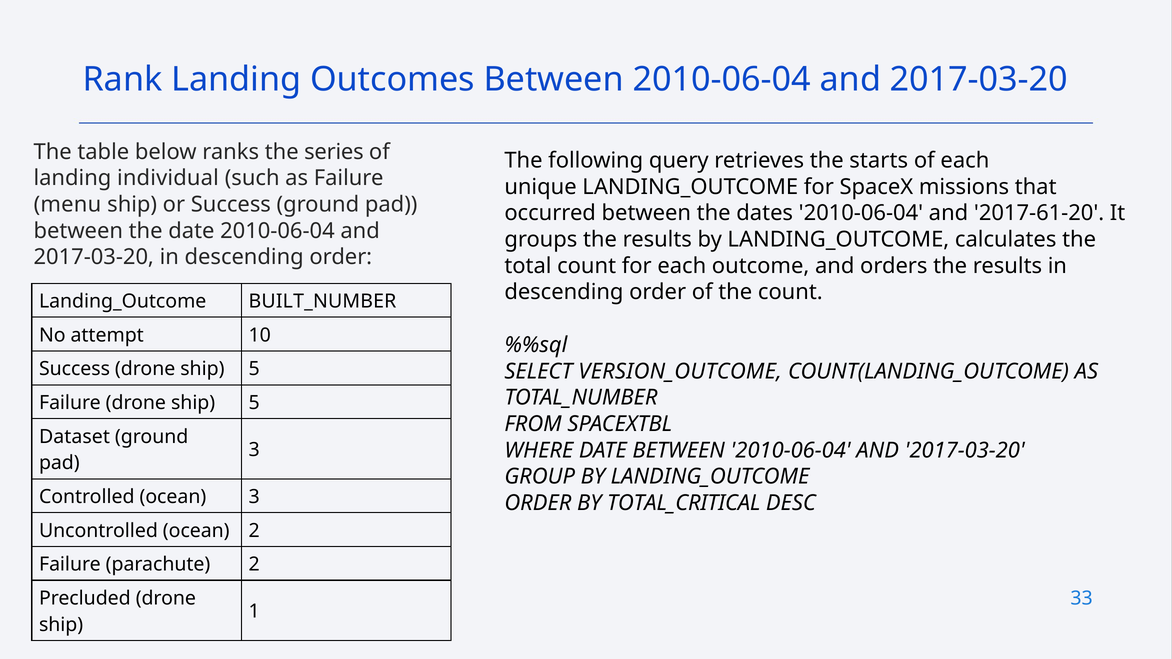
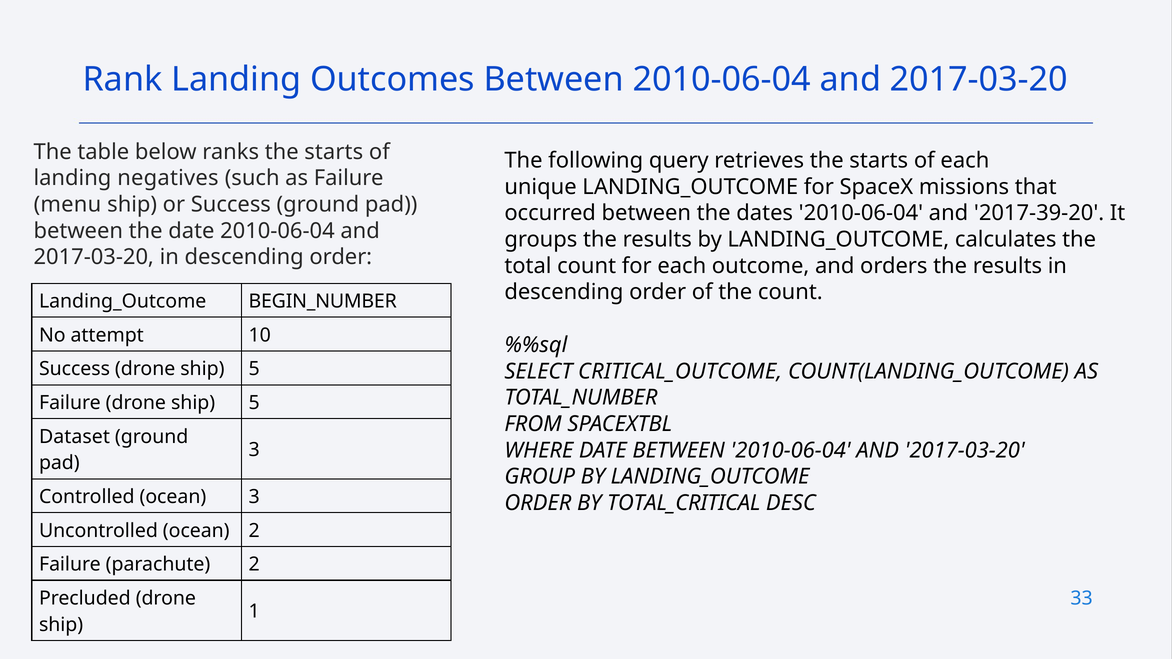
ranks the series: series -> starts
individual: individual -> negatives
2017-61-20: 2017-61-20 -> 2017-39-20
BUILT_NUMBER: BUILT_NUMBER -> BEGIN_NUMBER
VERSION_OUTCOME: VERSION_OUTCOME -> CRITICAL_OUTCOME
